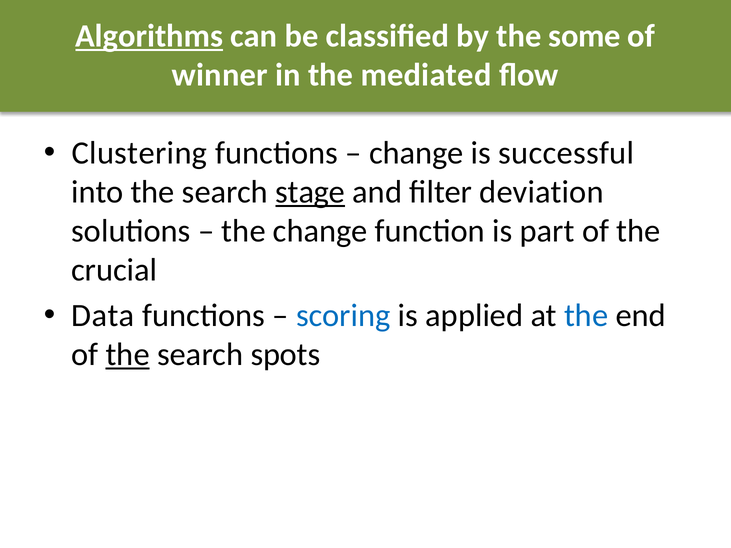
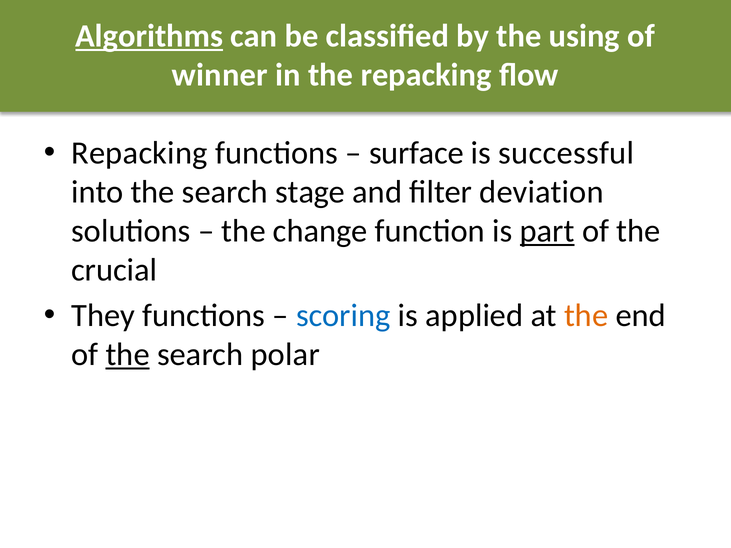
some: some -> using
the mediated: mediated -> repacking
Clustering at (139, 153): Clustering -> Repacking
change at (416, 153): change -> surface
stage underline: present -> none
part underline: none -> present
Data: Data -> They
the at (586, 316) colour: blue -> orange
spots: spots -> polar
